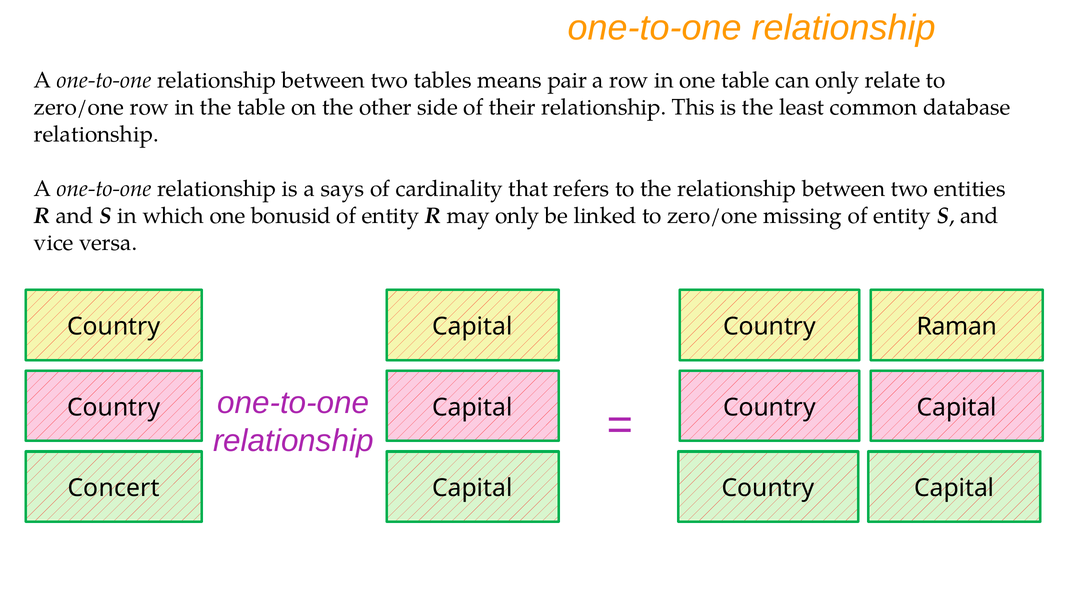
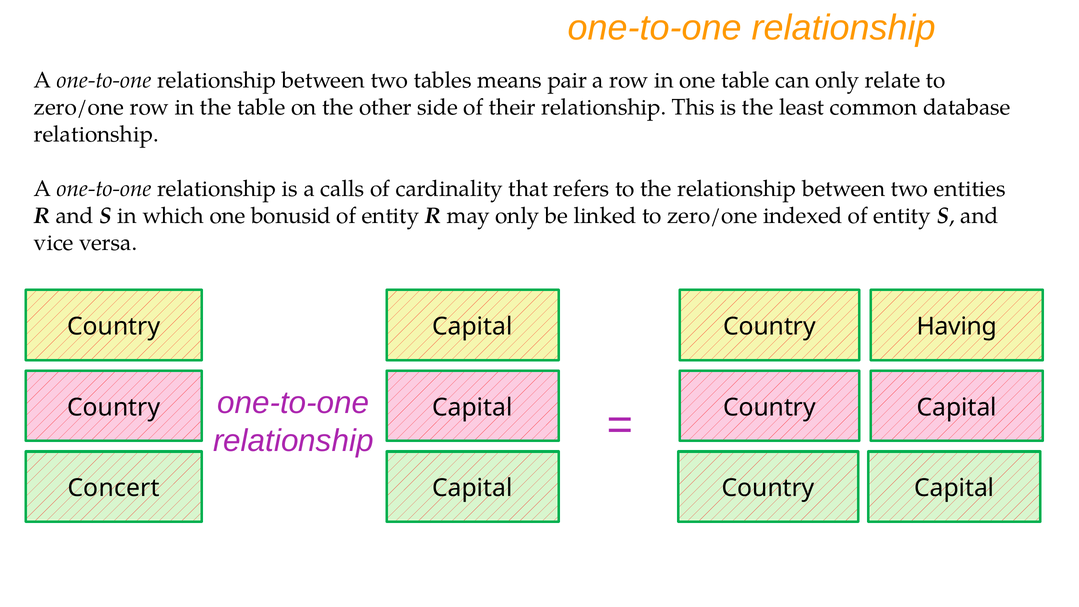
says: says -> calls
missing: missing -> indexed
Raman: Raman -> Having
